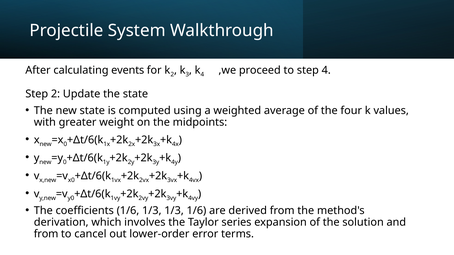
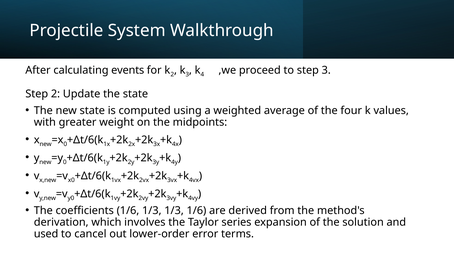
step 4: 4 -> 3
from at (46, 234): from -> used
